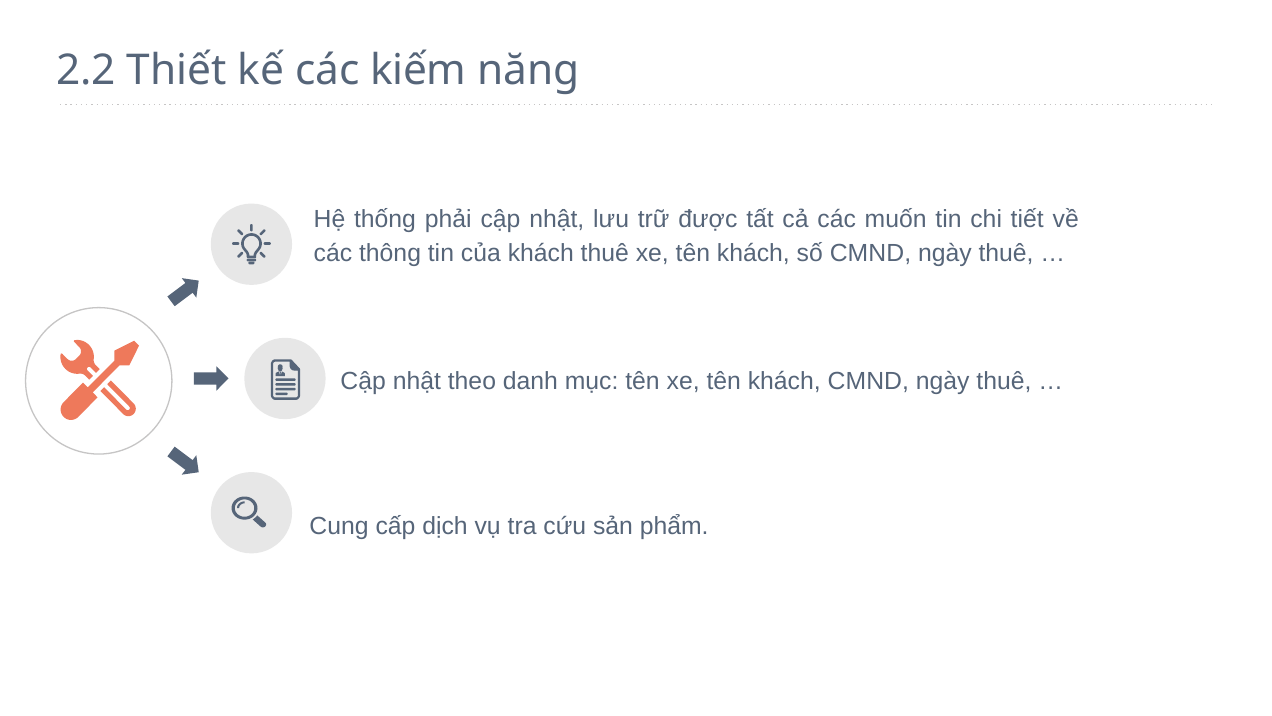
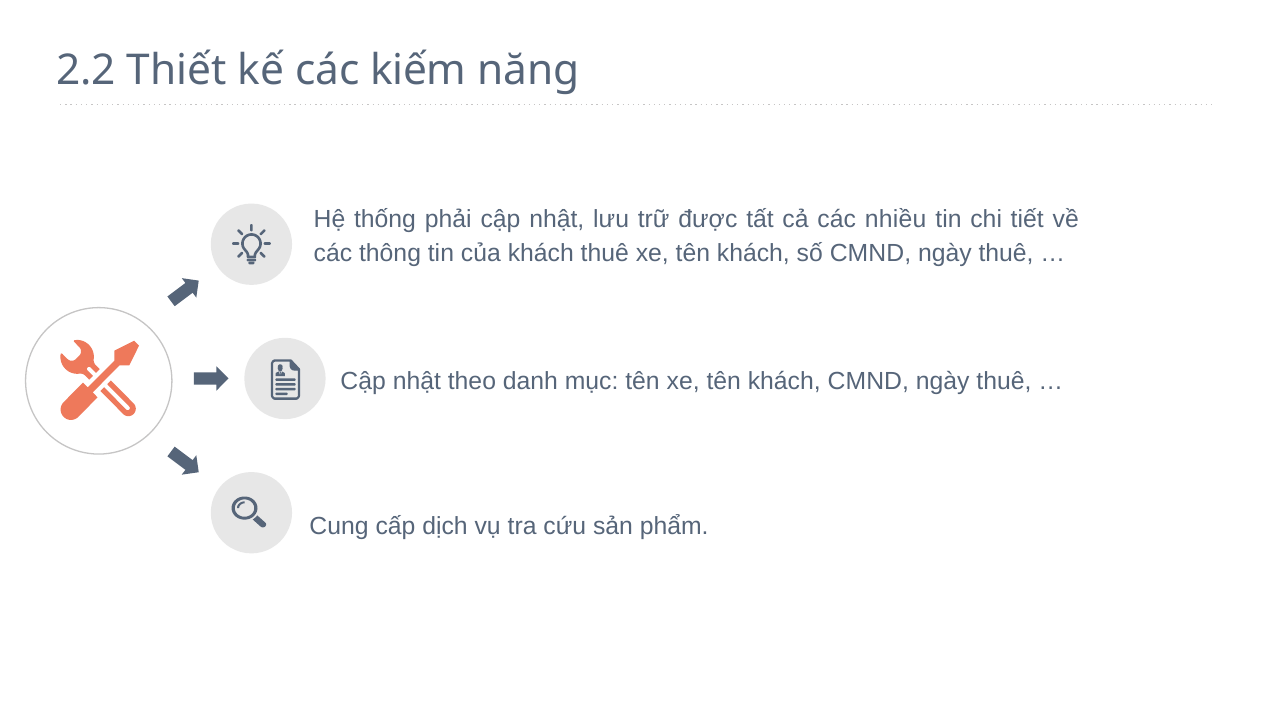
muốn: muốn -> nhiều
